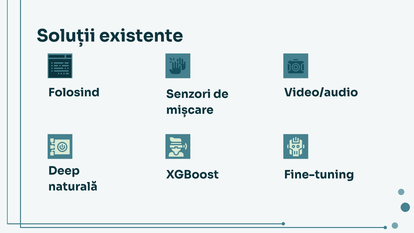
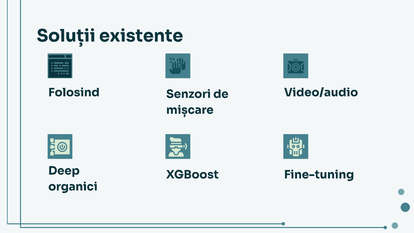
naturală: naturală -> organici
